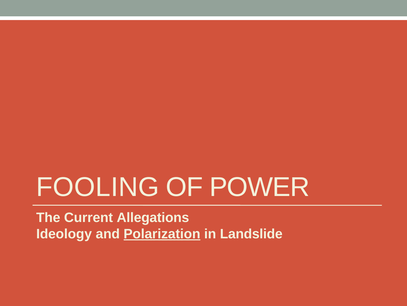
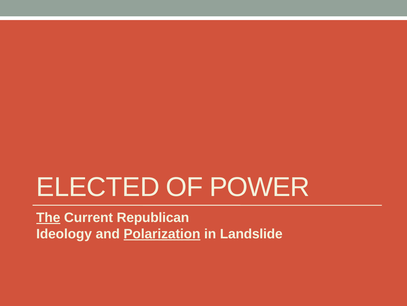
FOOLING: FOOLING -> ELECTED
The underline: none -> present
Allegations: Allegations -> Republican
